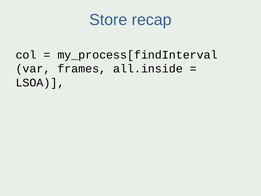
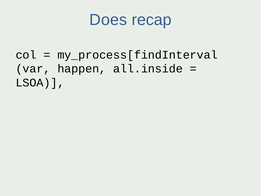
Store: Store -> Does
frames: frames -> happen
